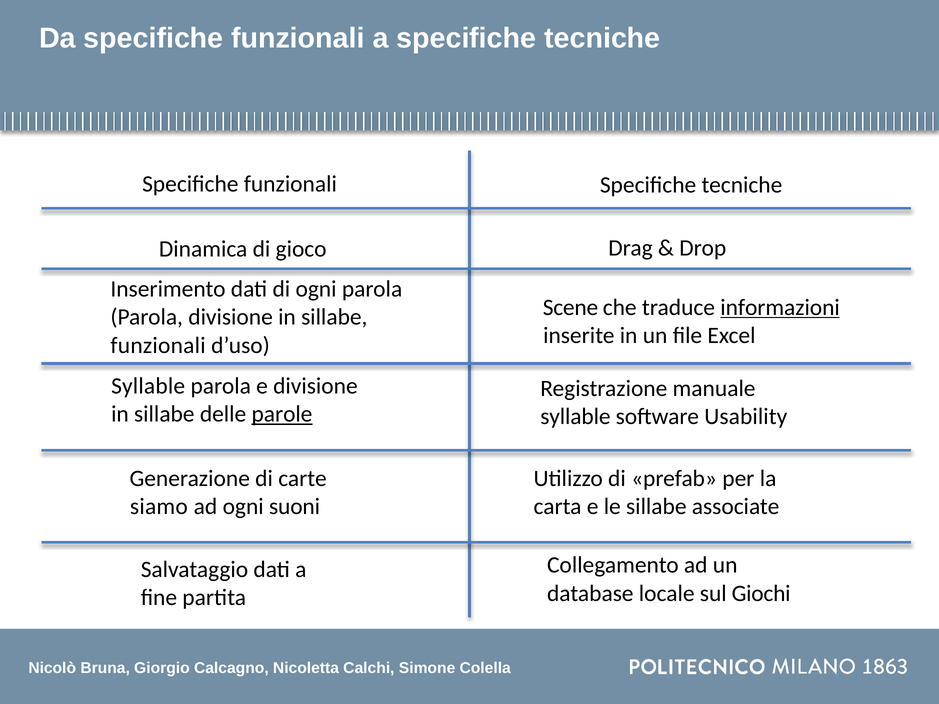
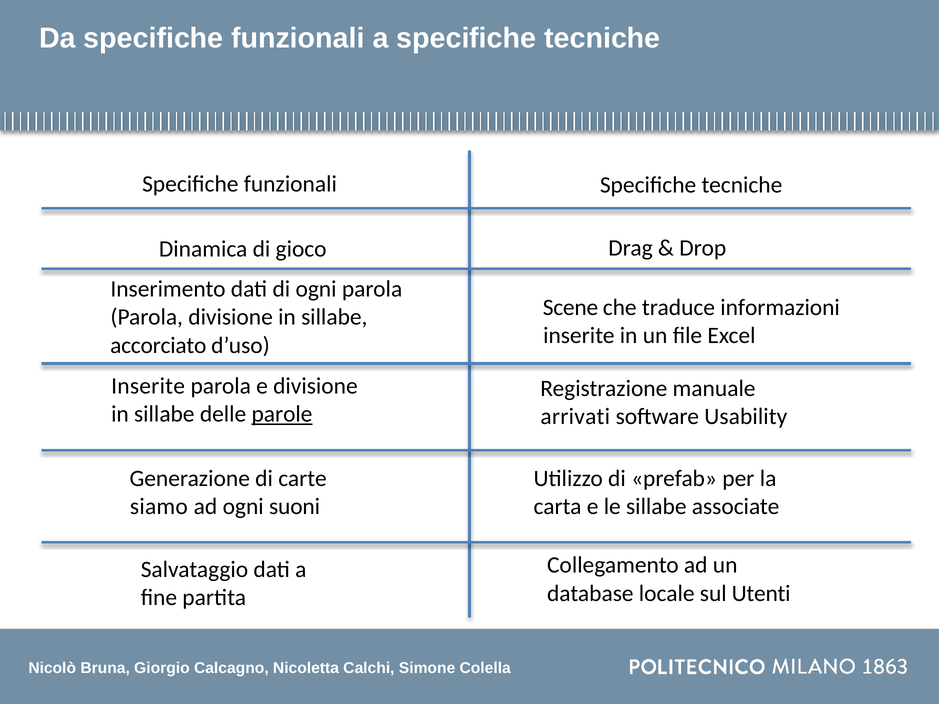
informazioni underline: present -> none
funzionali at (158, 345): funzionali -> accorciato
Syllable at (148, 386): Syllable -> Inserite
syllable at (575, 417): syllable -> arrivati
Giochi: Giochi -> Utenti
